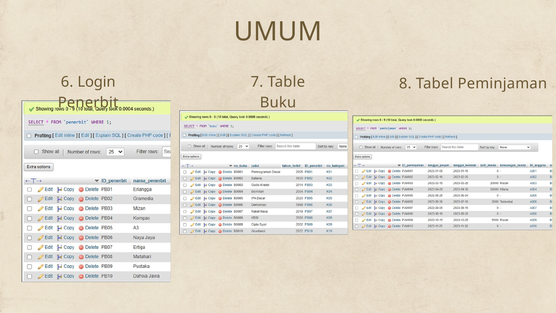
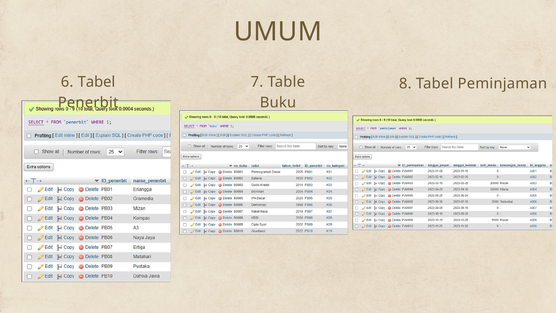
6 Login: Login -> Tabel
